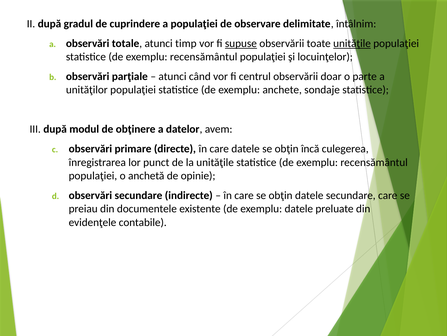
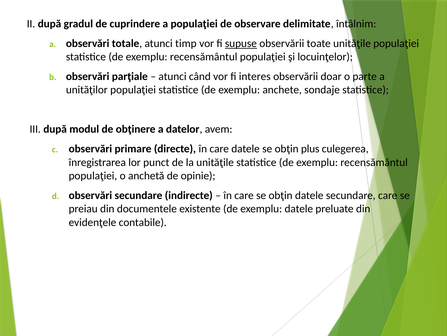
unităţile at (352, 43) underline: present -> none
centrul: centrul -> interes
încă: încă -> plus
